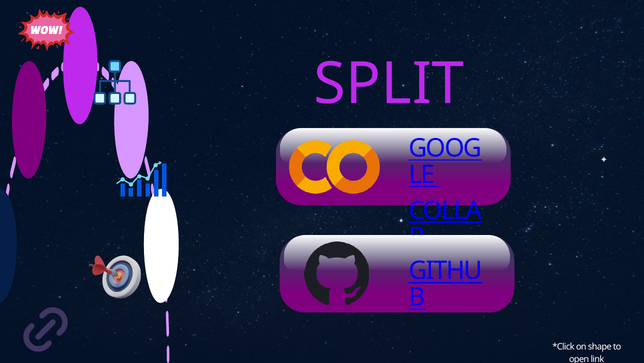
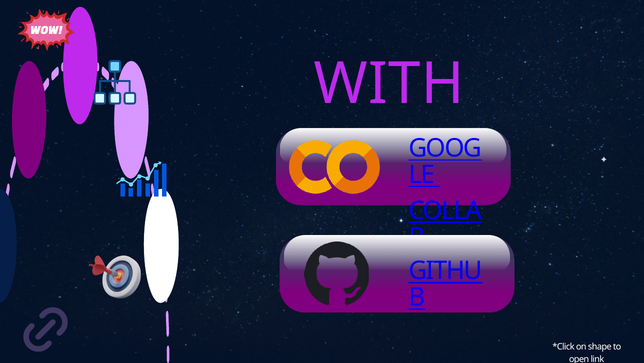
SPLIT: SPLIT -> WITH
